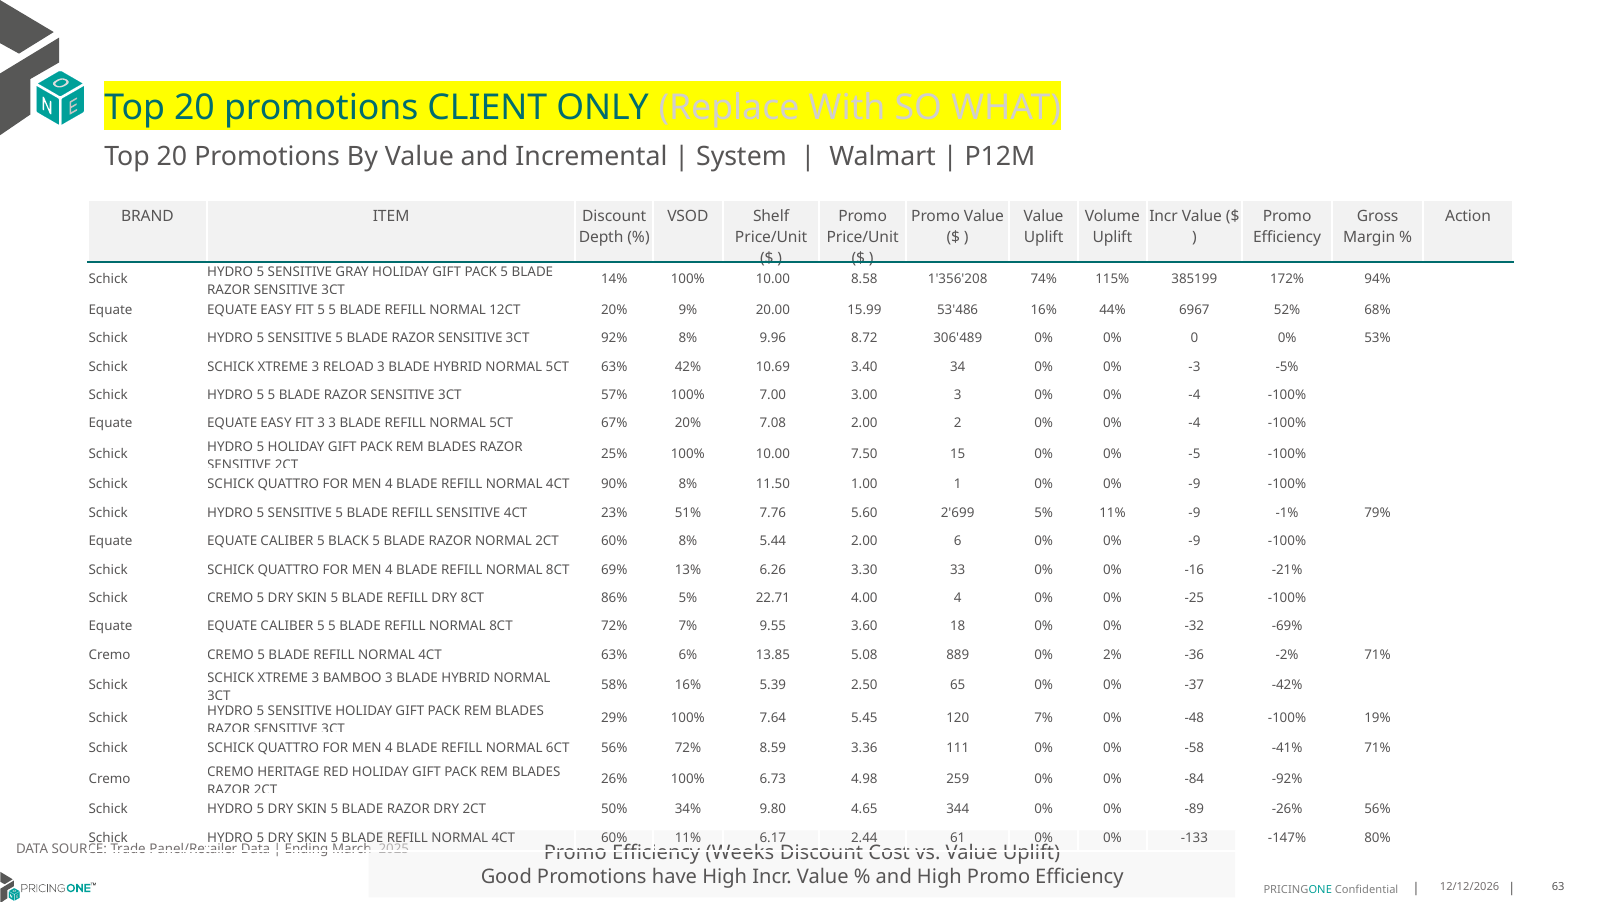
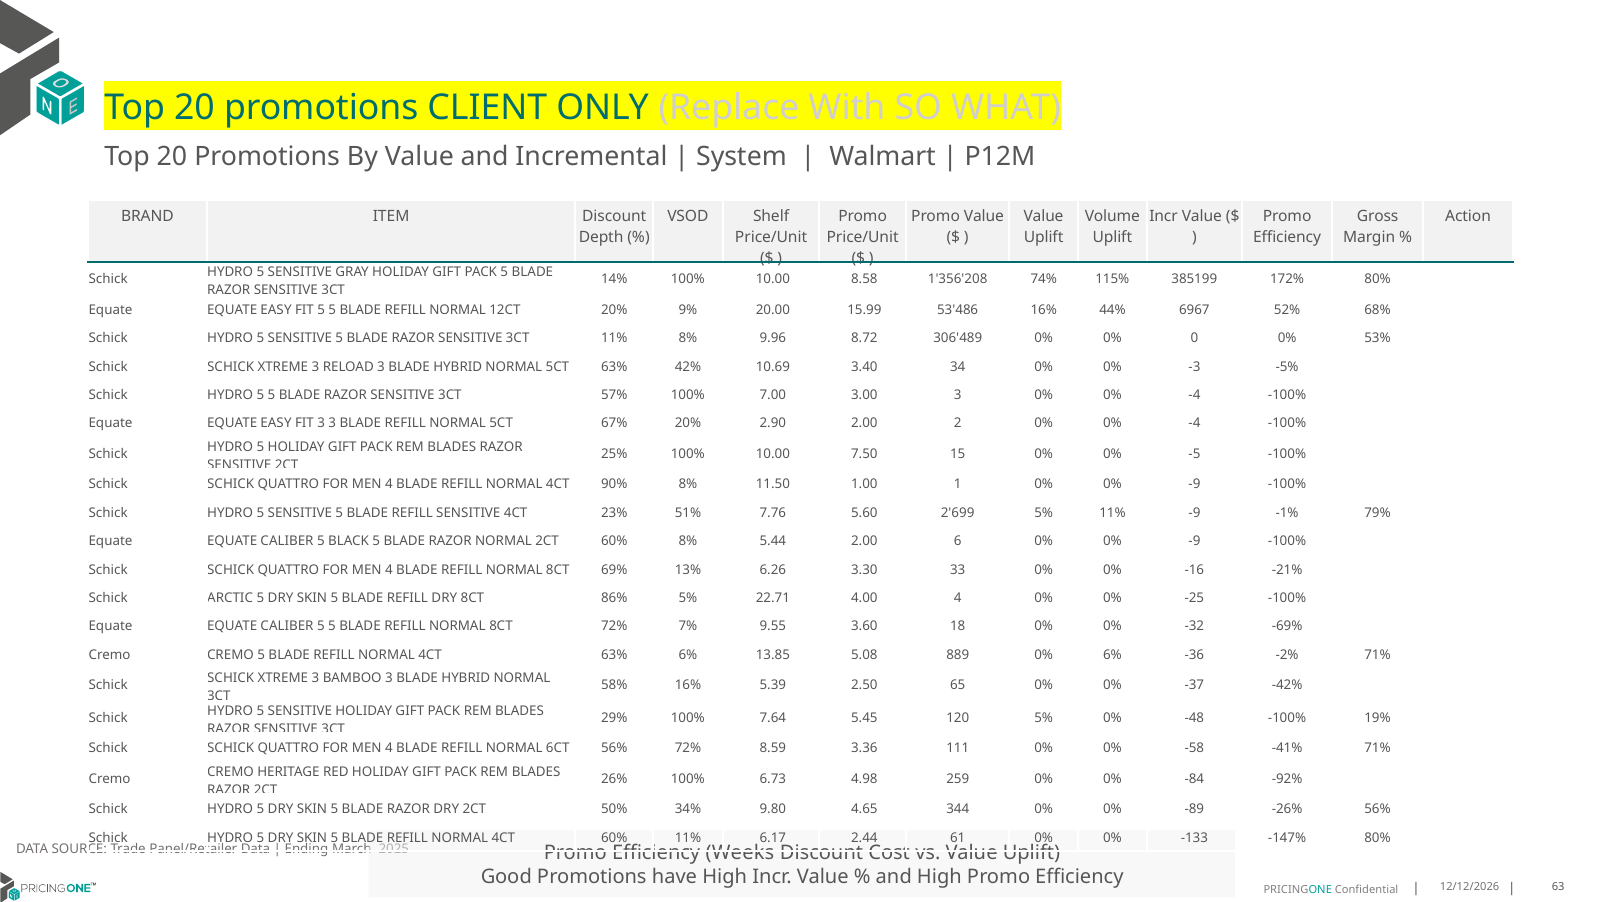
172% 94%: 94% -> 80%
3CT 92%: 92% -> 11%
7.08: 7.08 -> 2.90
Schick CREMO: CREMO -> ARCTIC
0% 2%: 2% -> 6%
120 7%: 7% -> 5%
